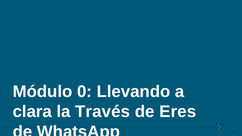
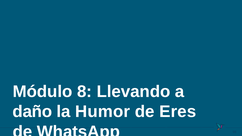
0: 0 -> 8
clara: clara -> daño
Través: Través -> Humor
